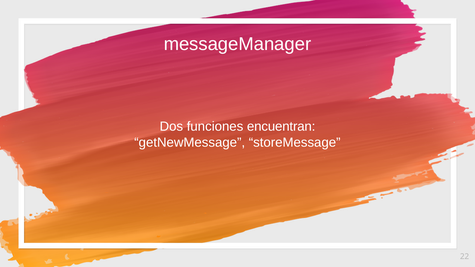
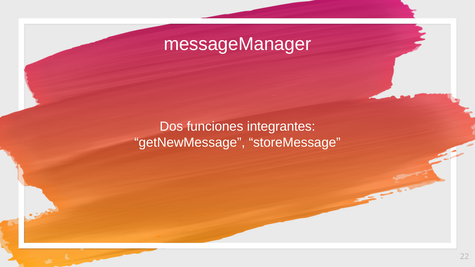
encuentran: encuentran -> integrantes
